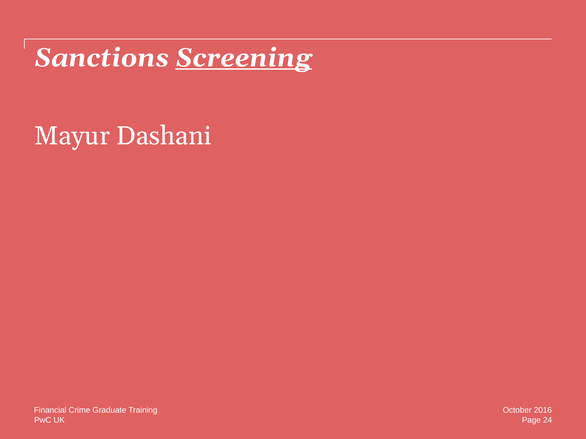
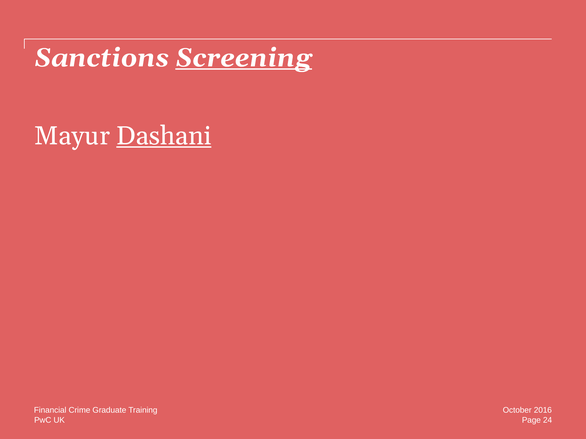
Dashani underline: none -> present
